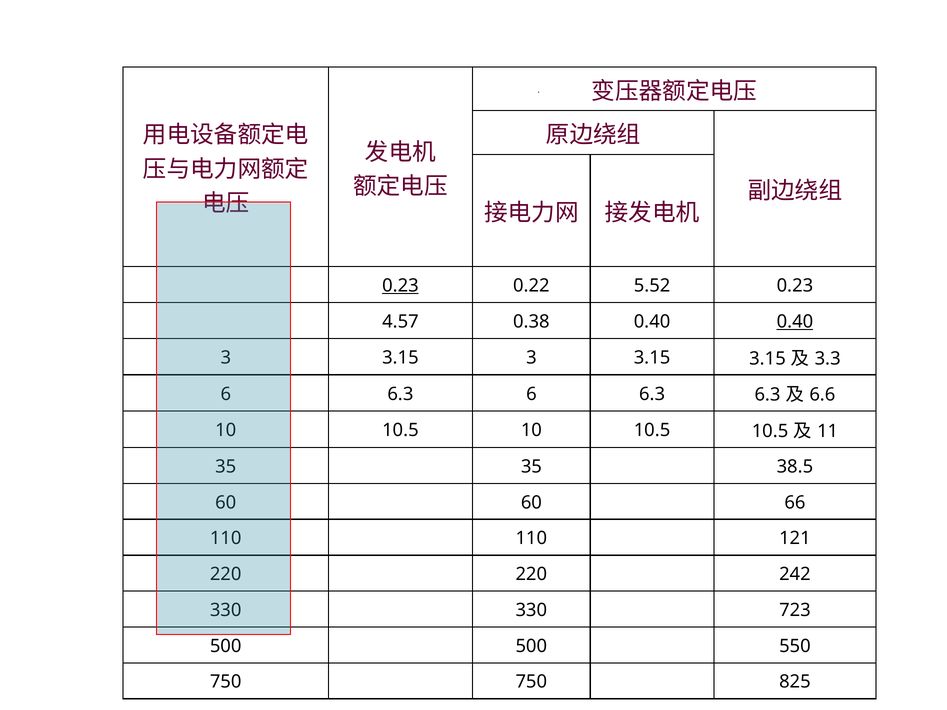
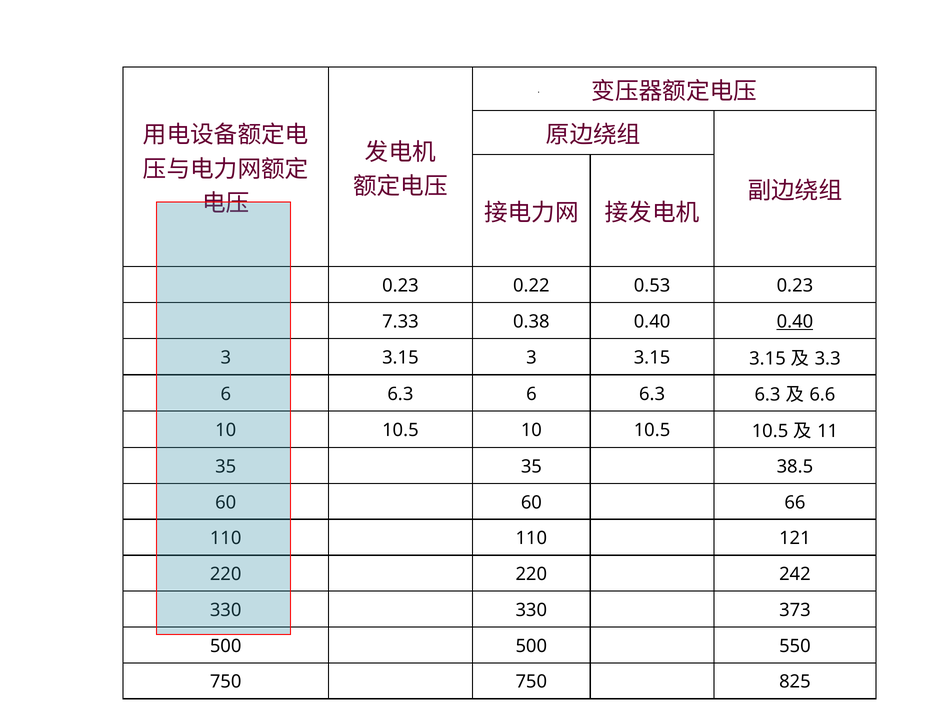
0.23 at (400, 286) underline: present -> none
5.52: 5.52 -> 0.53
4.57: 4.57 -> 7.33
723: 723 -> 373
